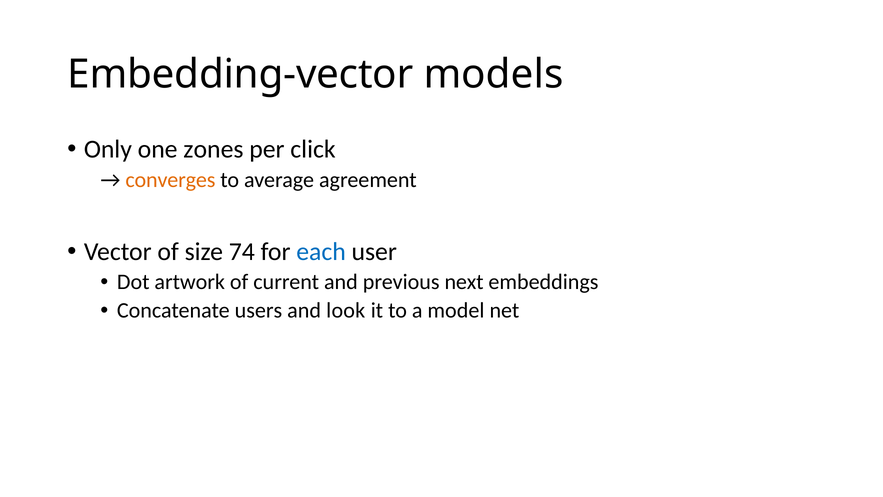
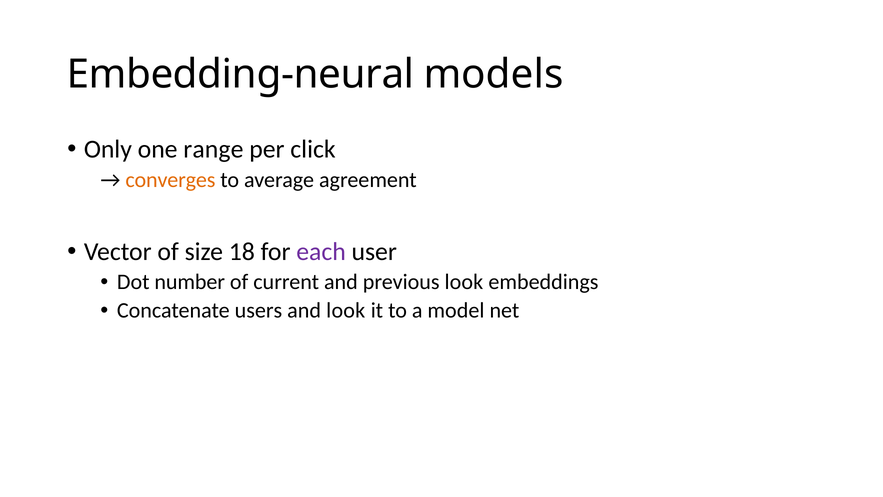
Embedding-vector: Embedding-vector -> Embedding-neural
zones: zones -> range
74: 74 -> 18
each colour: blue -> purple
artwork: artwork -> number
previous next: next -> look
